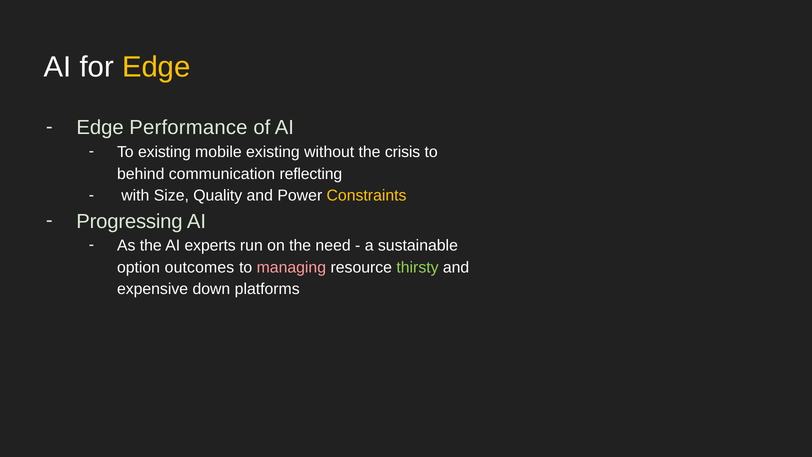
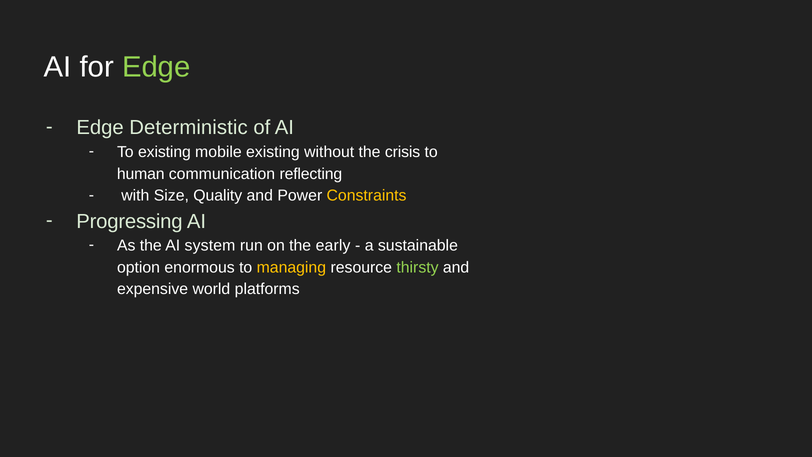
Edge at (156, 67) colour: yellow -> light green
Performance: Performance -> Deterministic
behind: behind -> human
experts: experts -> system
need: need -> early
outcomes: outcomes -> enormous
managing colour: pink -> yellow
down: down -> world
